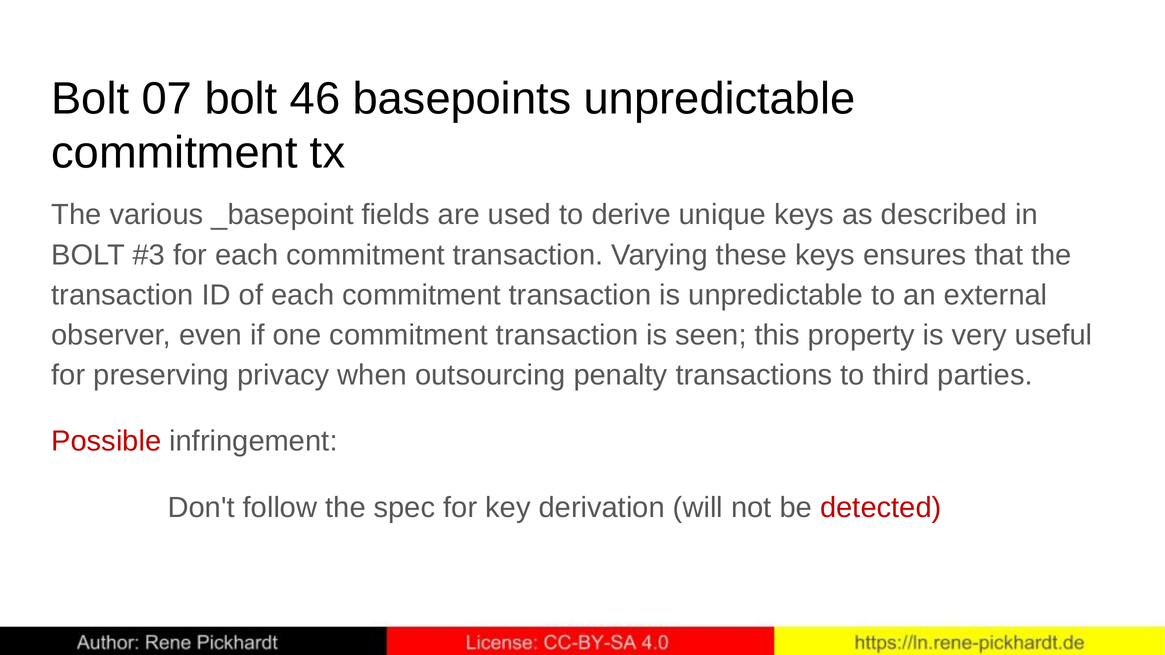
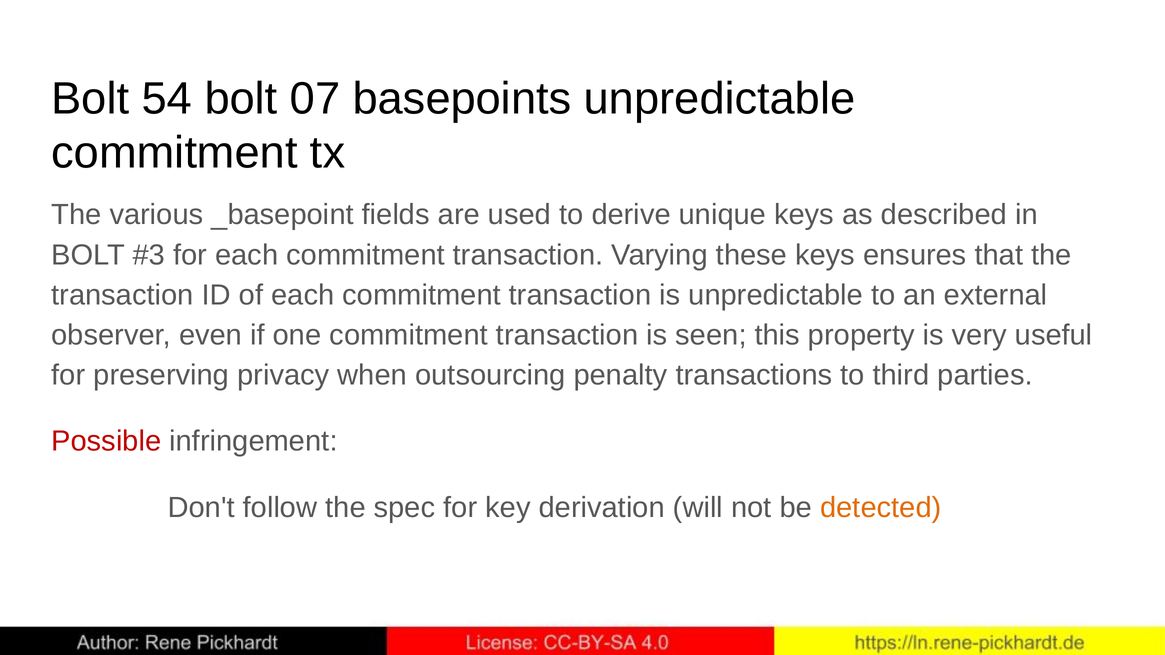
07: 07 -> 54
46: 46 -> 07
detected colour: red -> orange
